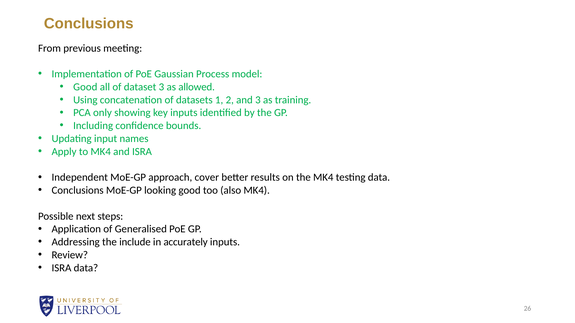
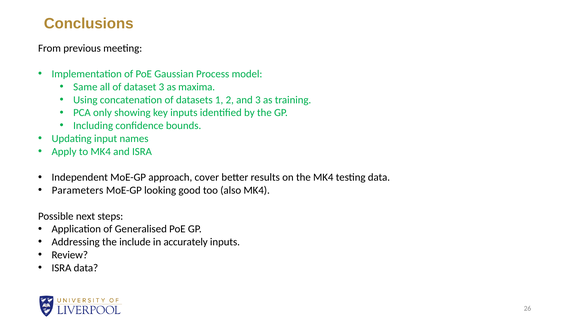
Good at (85, 87): Good -> Same
allowed: allowed -> maxima
Conclusions at (78, 191): Conclusions -> Parameters
